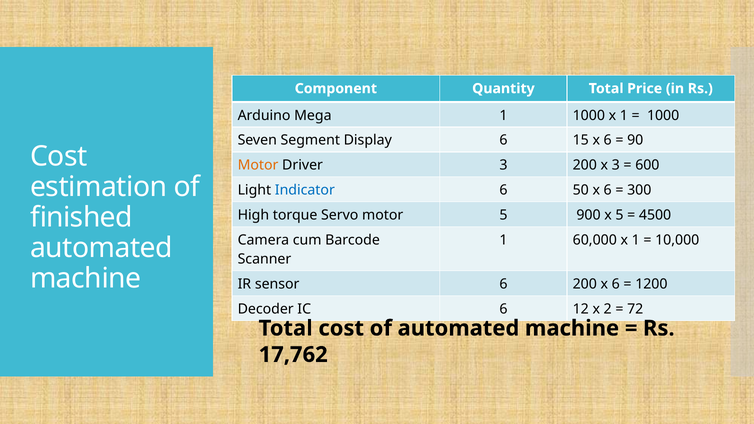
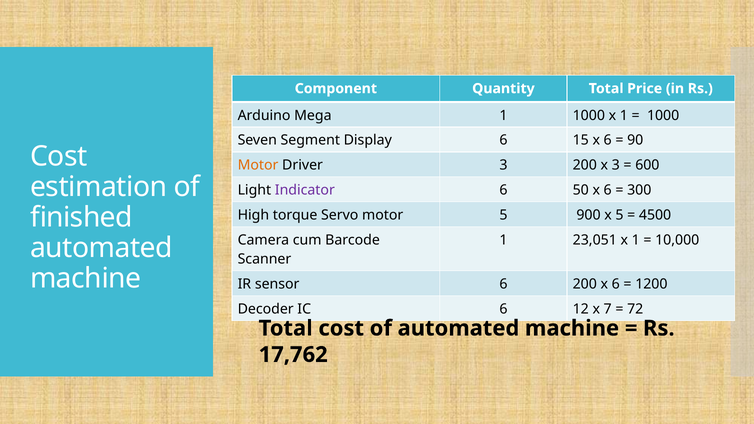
Indicator colour: blue -> purple
60,000: 60,000 -> 23,051
2: 2 -> 7
